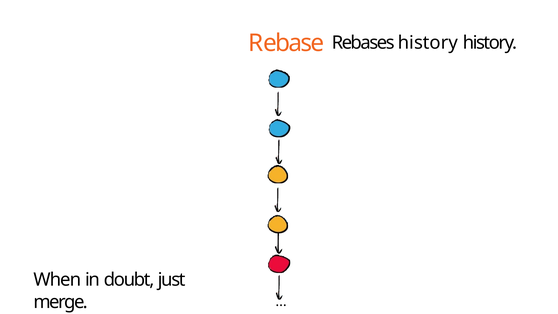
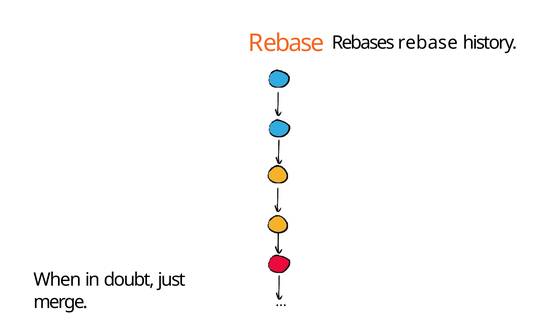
Rebases history: history -> rebase
